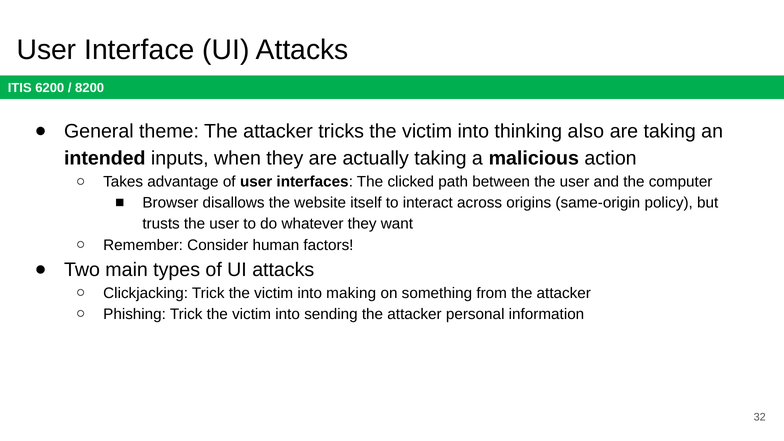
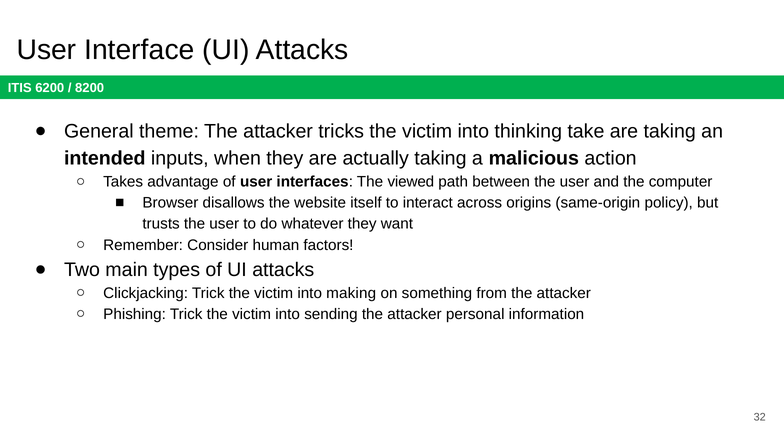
also: also -> take
clicked: clicked -> viewed
